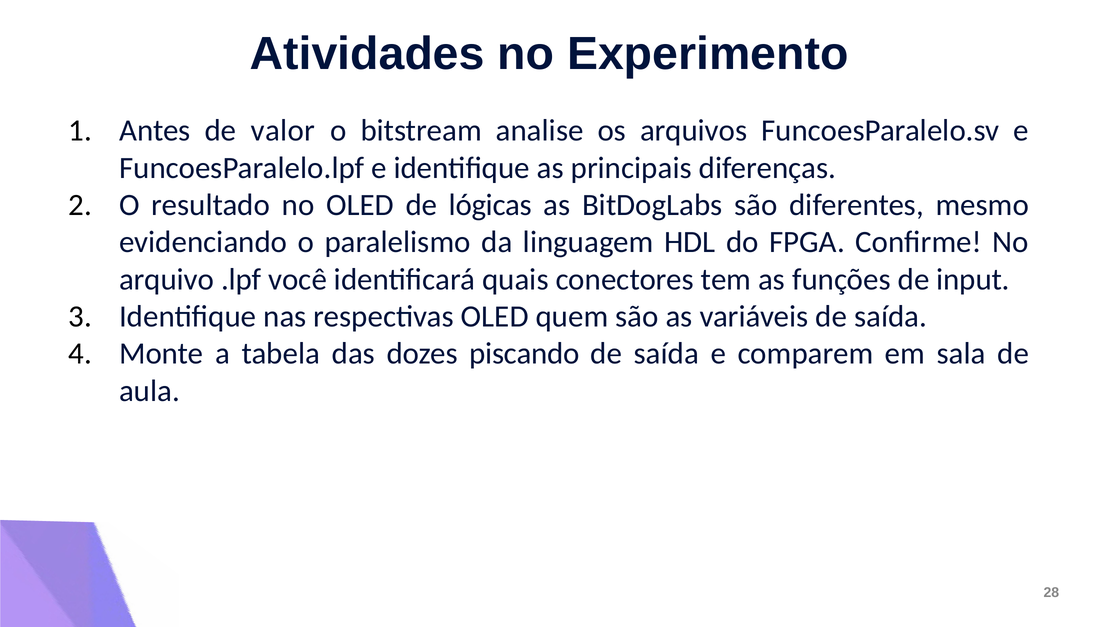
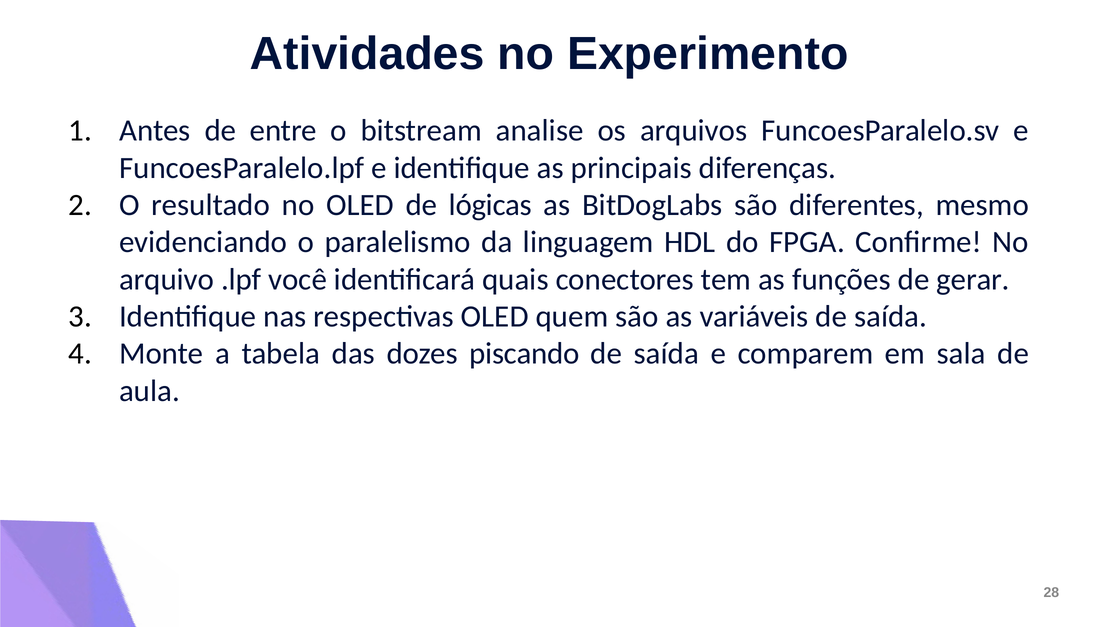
valor: valor -> entre
input: input -> gerar
